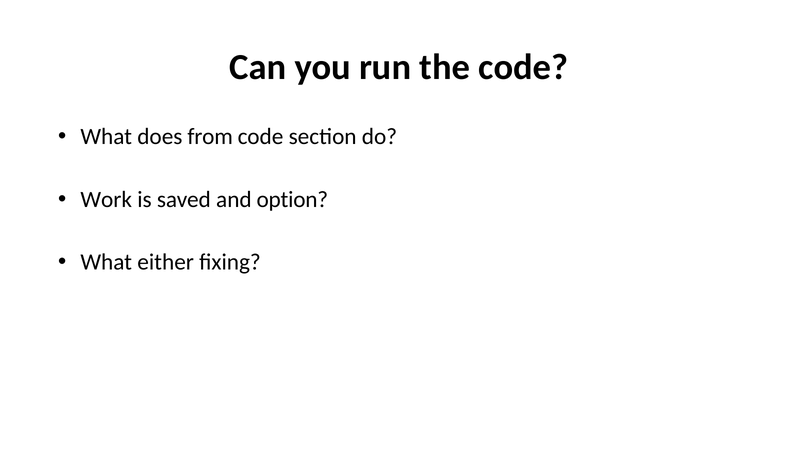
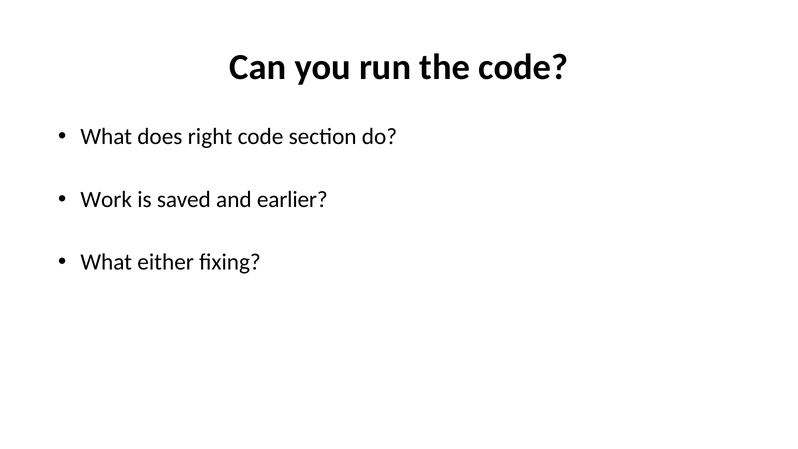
from: from -> right
option: option -> earlier
